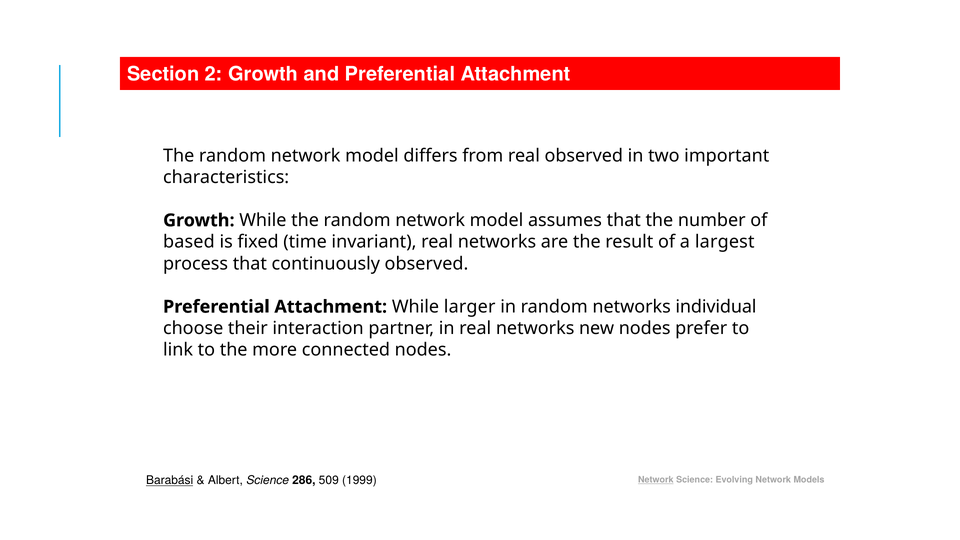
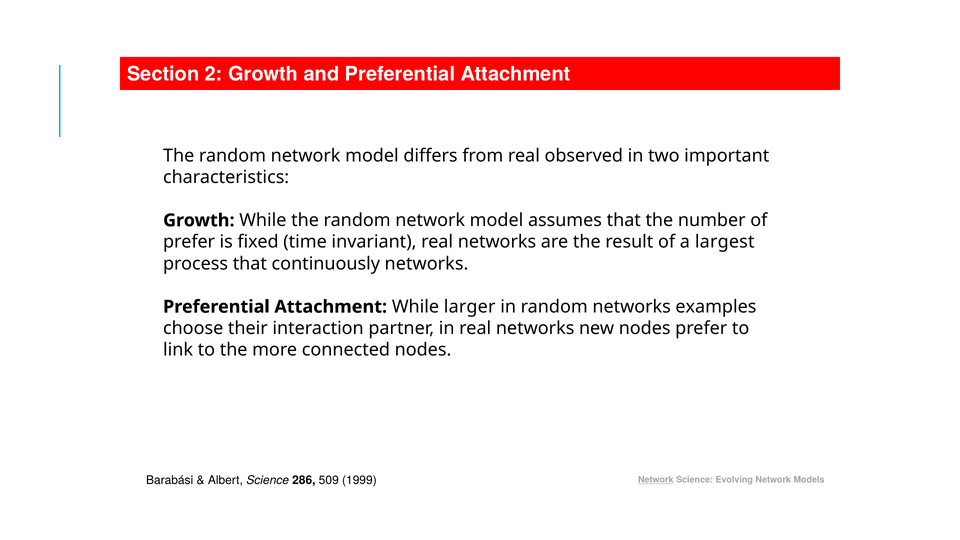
based at (189, 242): based -> prefer
continuously observed: observed -> networks
individual: individual -> examples
Barabási underline: present -> none
